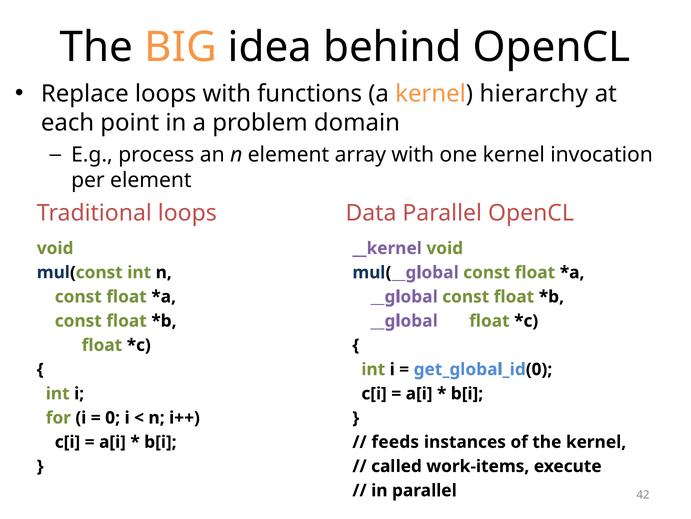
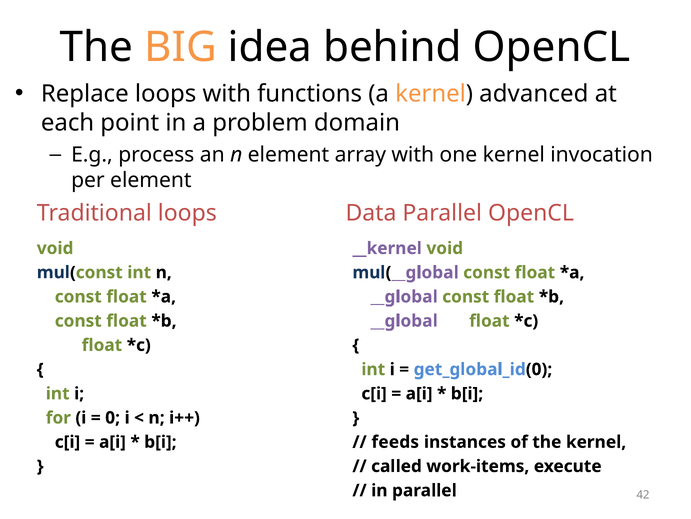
hierarchy: hierarchy -> advanced
